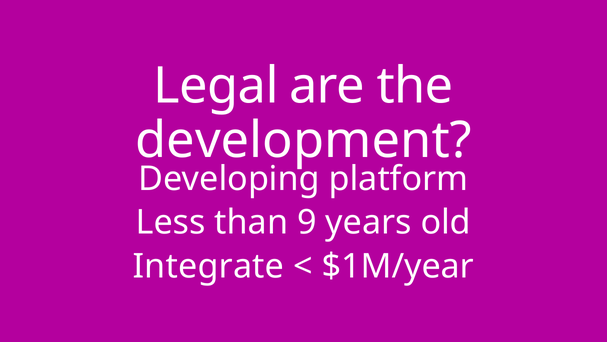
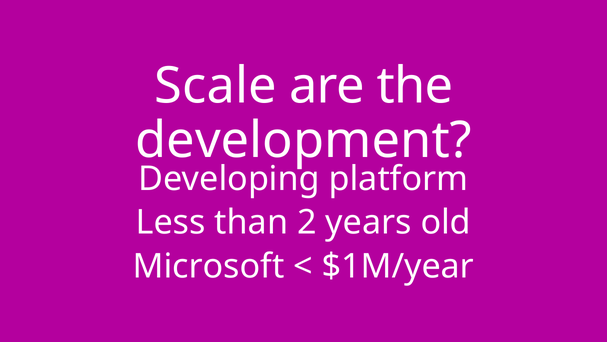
Legal: Legal -> Scale
9: 9 -> 2
Integrate: Integrate -> Microsoft
